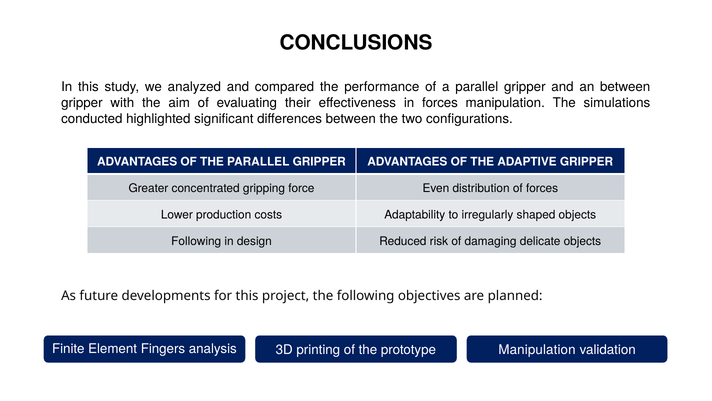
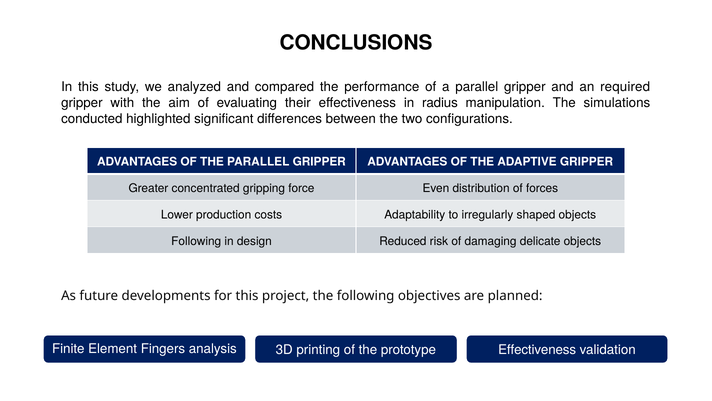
an between: between -> required
in forces: forces -> radius
analysis Manipulation: Manipulation -> Effectiveness
